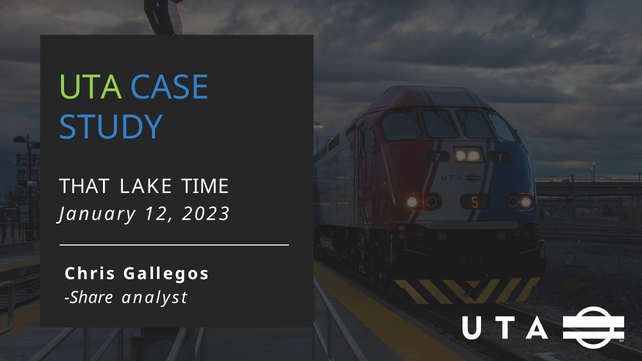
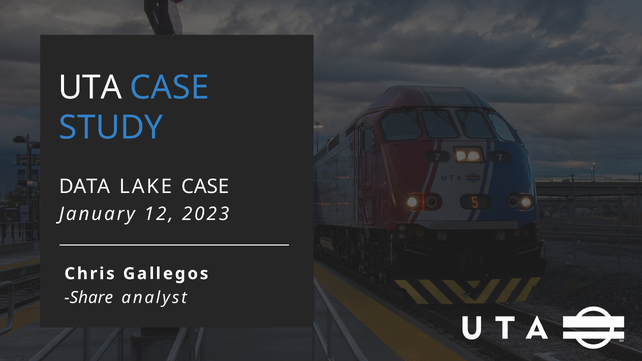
UTA colour: light green -> white
THAT: THAT -> DATA
LAKE TIME: TIME -> CASE
